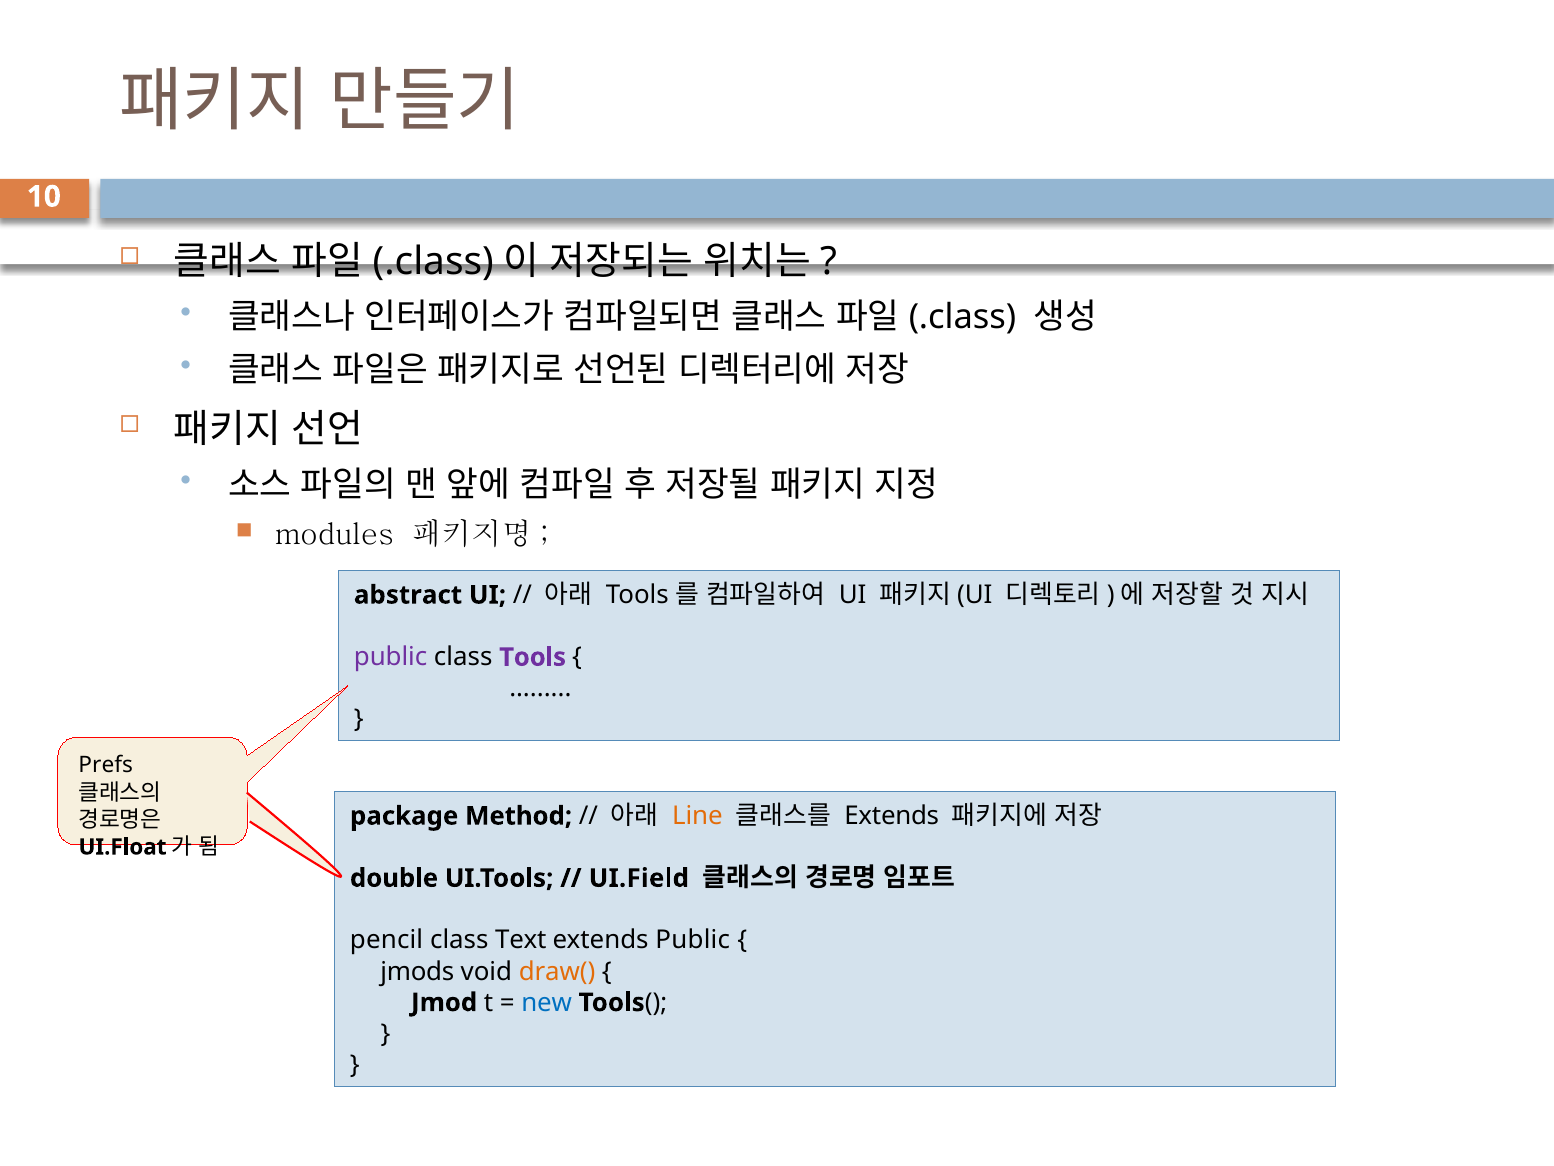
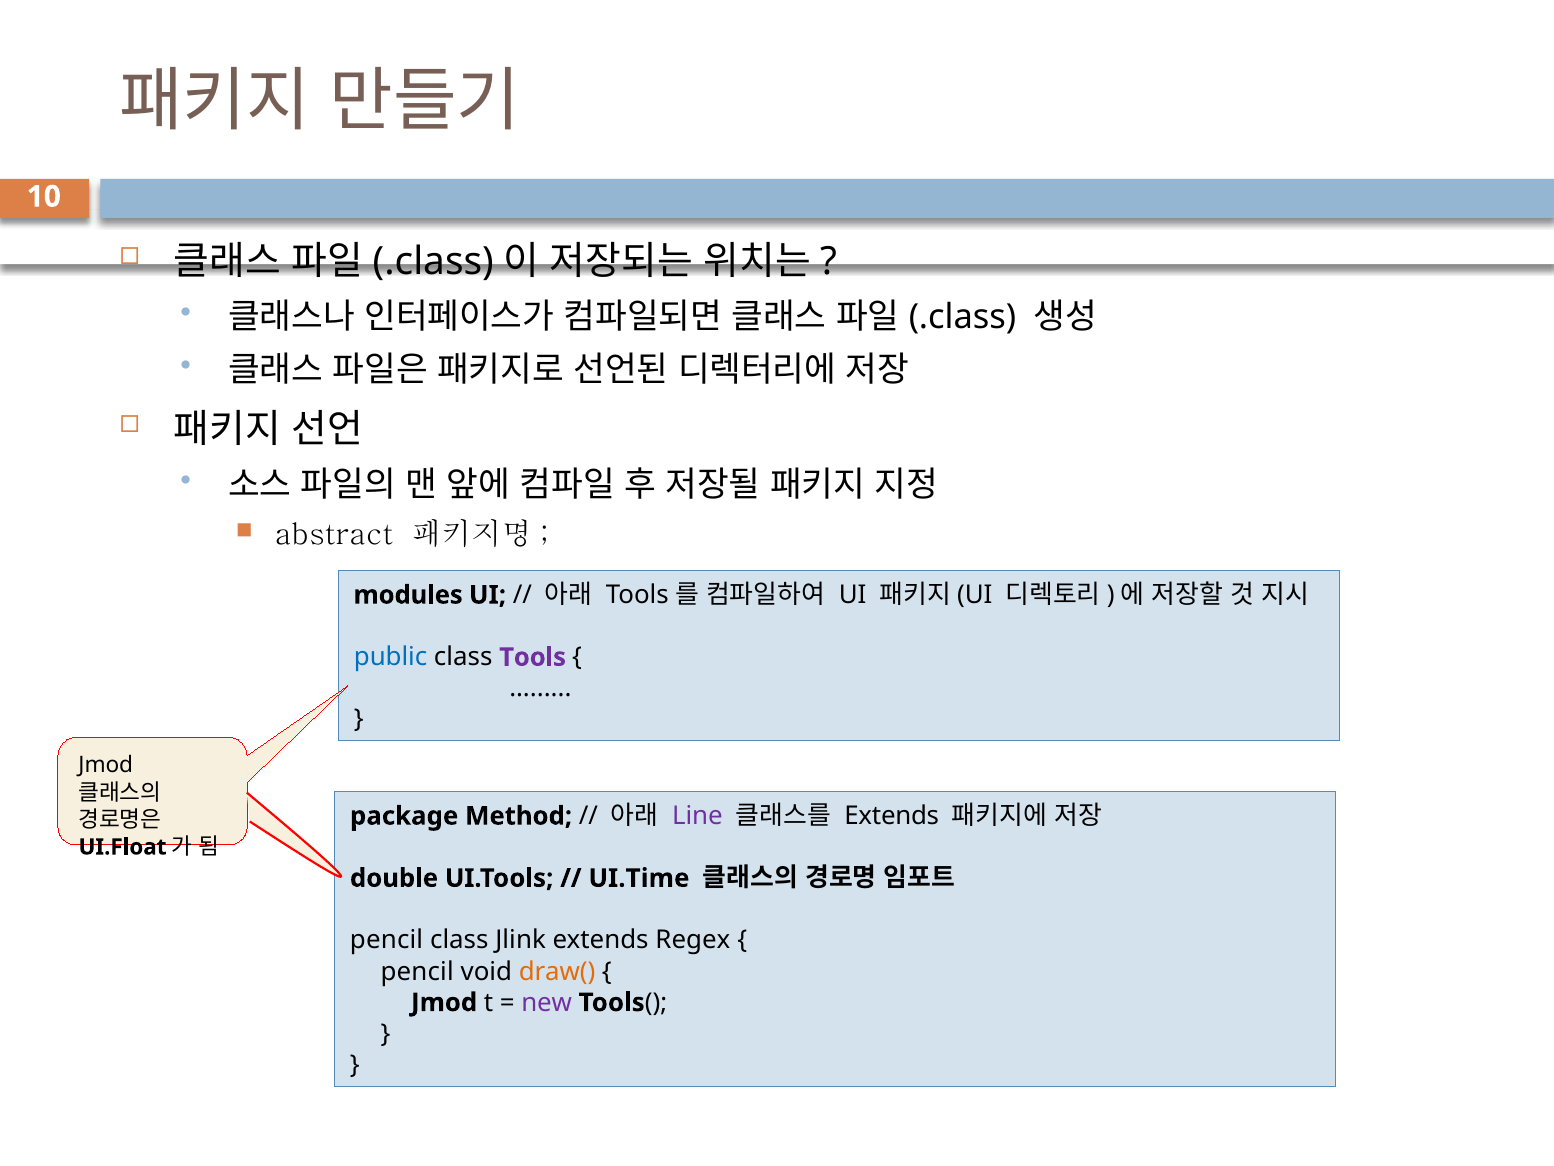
modules: modules -> abstract
abstract: abstract -> modules
public at (391, 657) colour: purple -> blue
Prefs at (106, 765): Prefs -> Jmod
Line colour: orange -> purple
UI.Field: UI.Field -> UI.Time
Text: Text -> Jlink
extends Public: Public -> Regex
jmods at (417, 971): jmods -> pencil
new colour: blue -> purple
